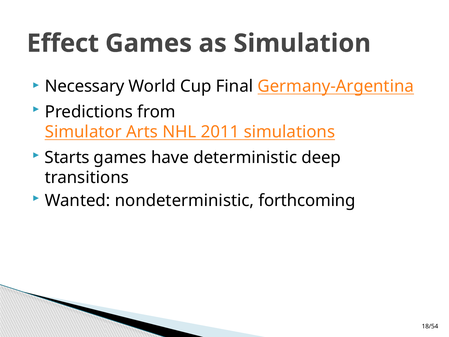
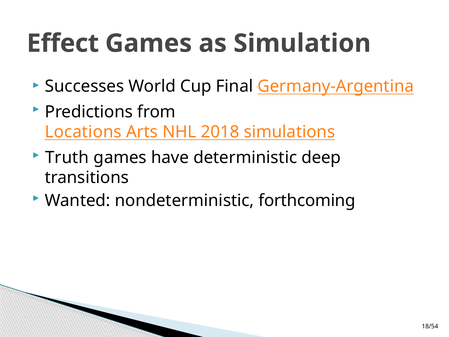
Necessary: Necessary -> Successes
Simulator: Simulator -> Locations
2011: 2011 -> 2018
Starts: Starts -> Truth
